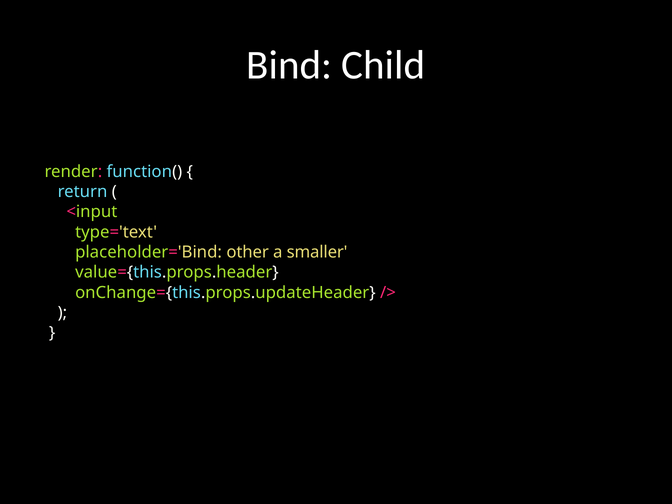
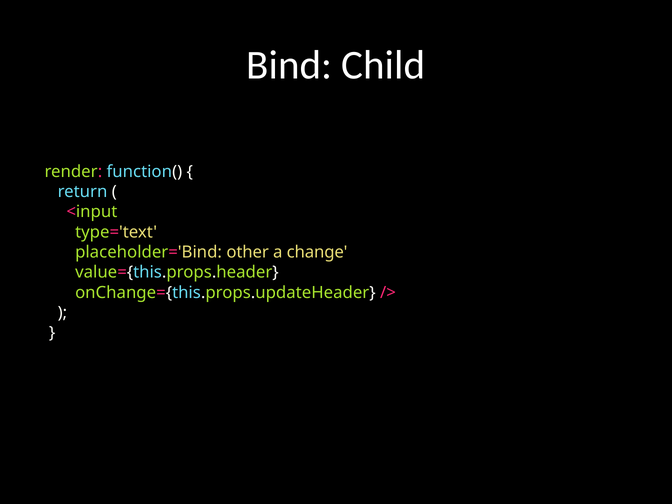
smaller: smaller -> change
